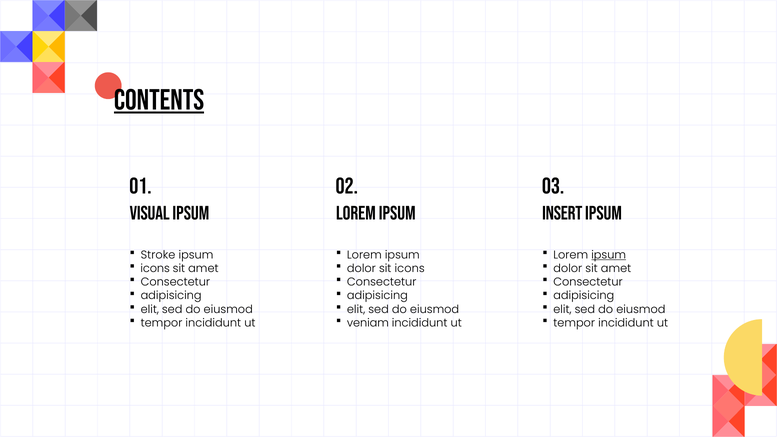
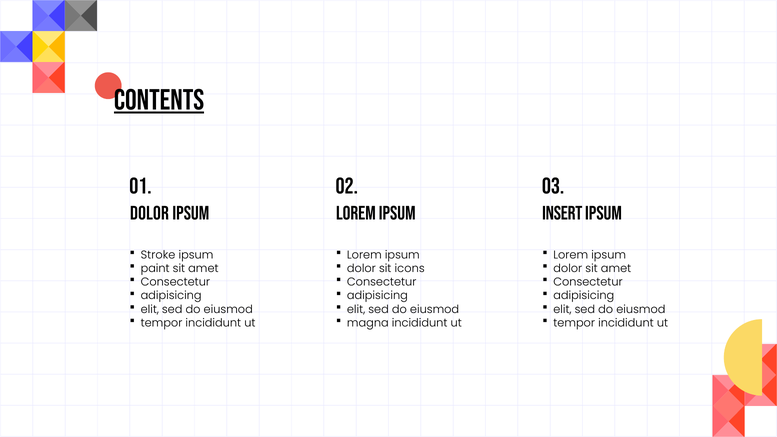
Visual at (150, 213): Visual -> Dolor
ipsum at (609, 255) underline: present -> none
icons at (155, 269): icons -> paint
veniam: veniam -> magna
